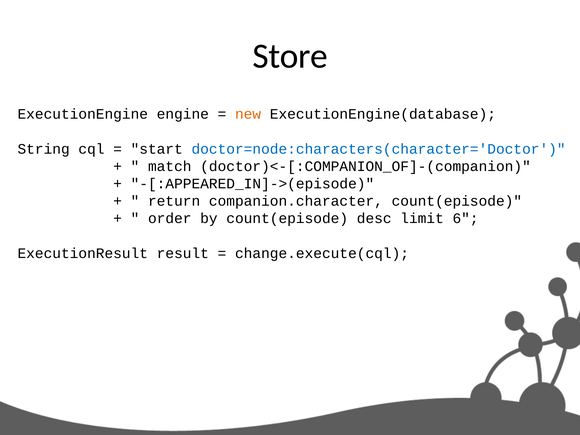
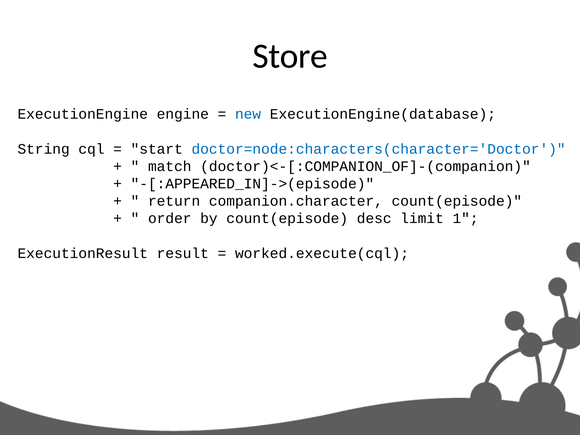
new colour: orange -> blue
6: 6 -> 1
change.execute(cql: change.execute(cql -> worked.execute(cql
